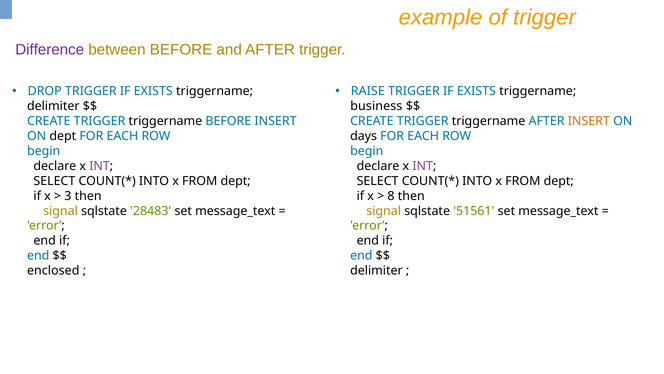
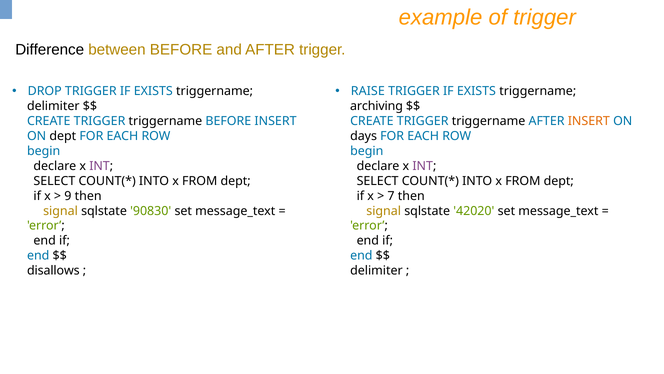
Difference colour: purple -> black
business: business -> archiving
3: 3 -> 9
8: 8 -> 7
28483: 28483 -> 90830
51561: 51561 -> 42020
enclosed: enclosed -> disallows
